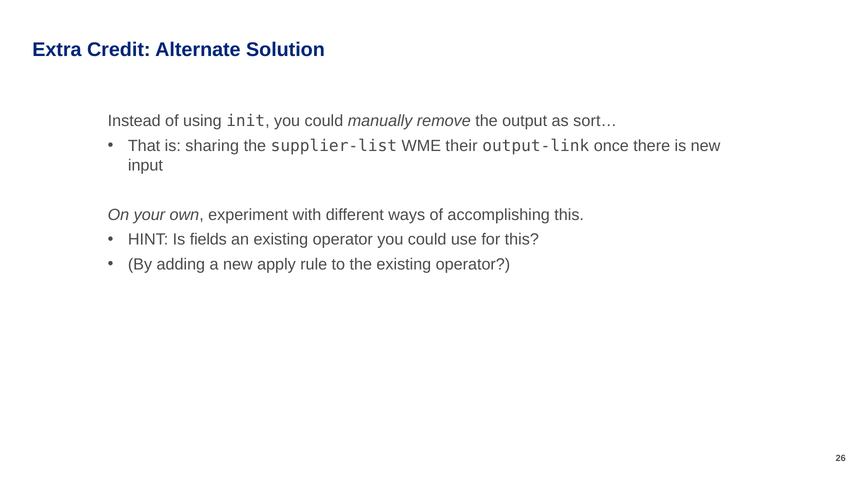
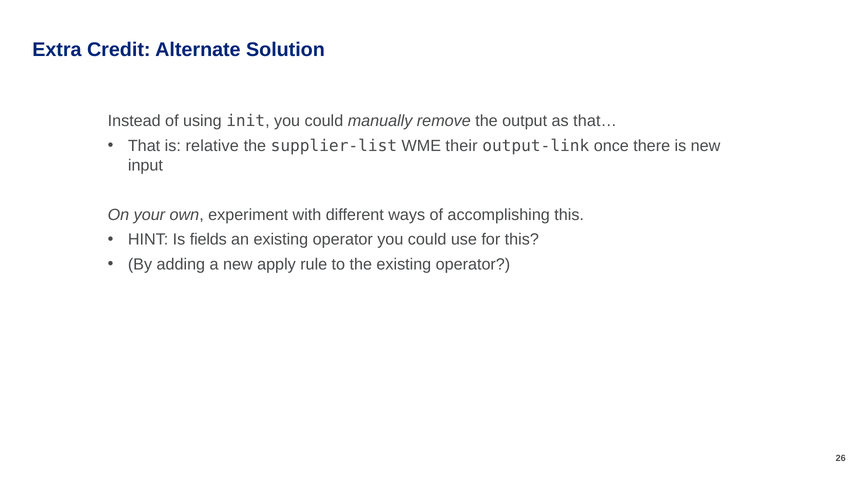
sort…: sort… -> that…
sharing: sharing -> relative
